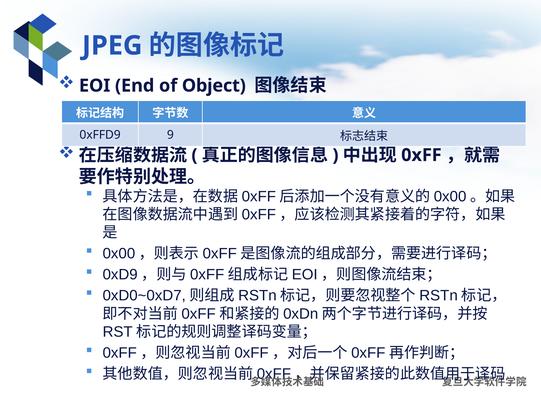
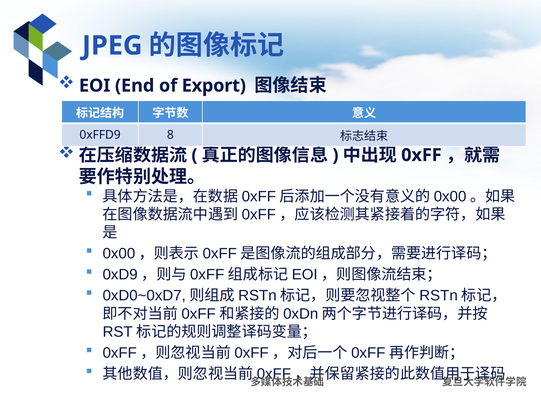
Object: Object -> Export
9: 9 -> 8
